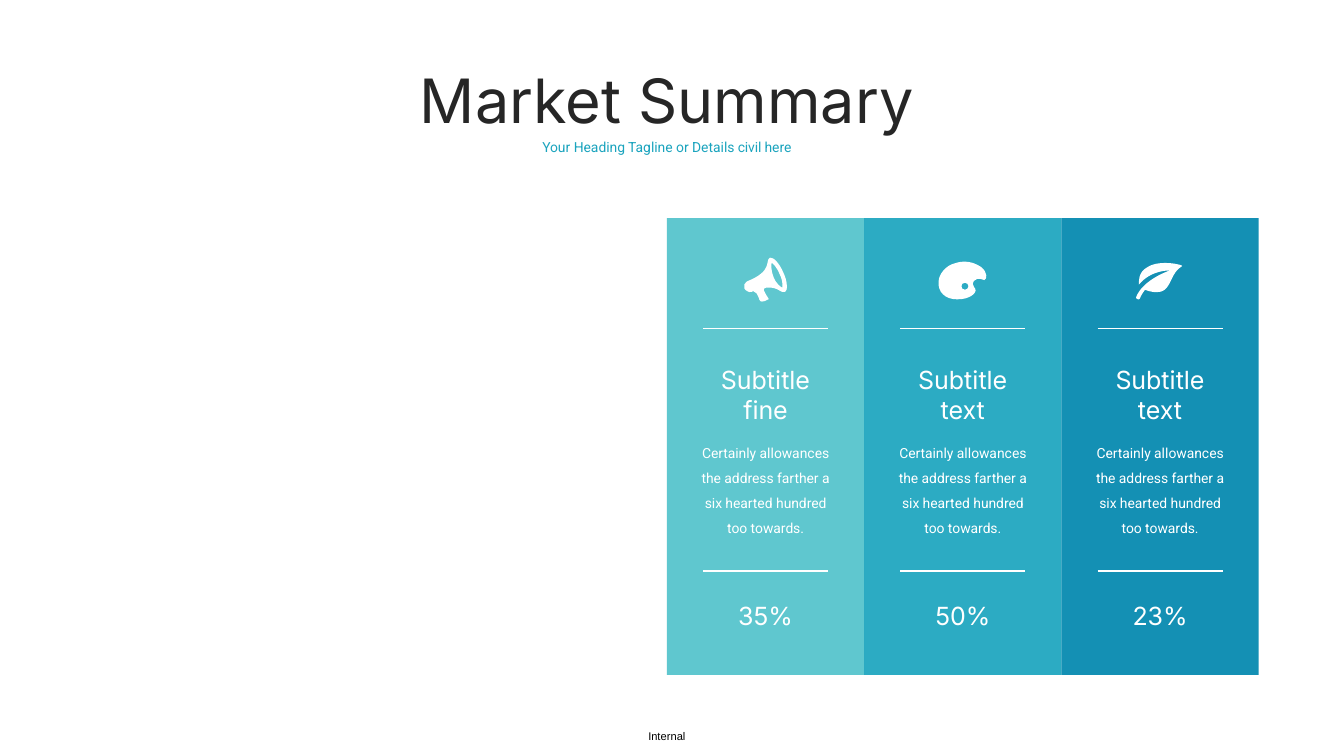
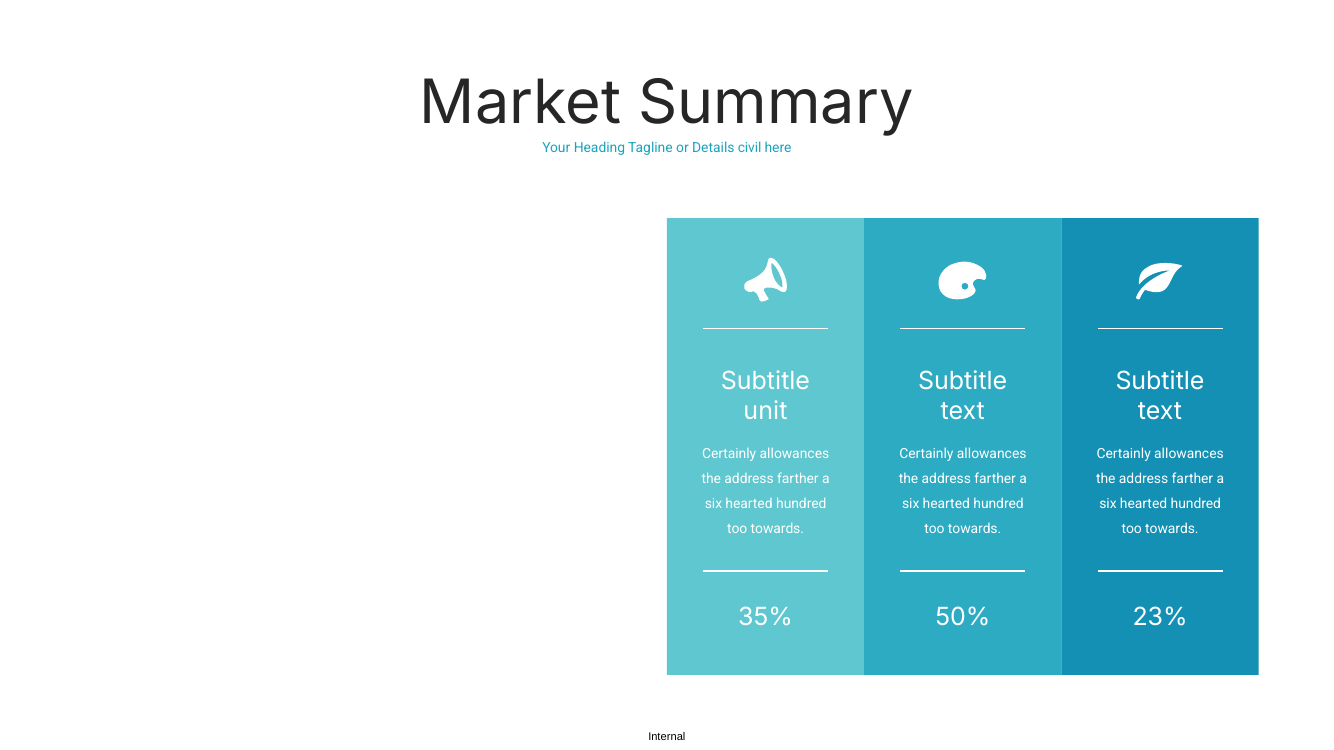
fine: fine -> unit
